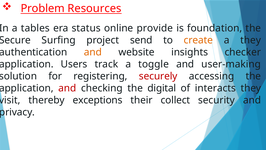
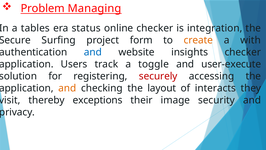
Resources: Resources -> Managing
online provide: provide -> checker
foundation: foundation -> integration
send: send -> form
a they: they -> with
and at (93, 52) colour: orange -> blue
user-making: user-making -> user-execute
and at (67, 88) colour: red -> orange
digital: digital -> layout
collect: collect -> image
